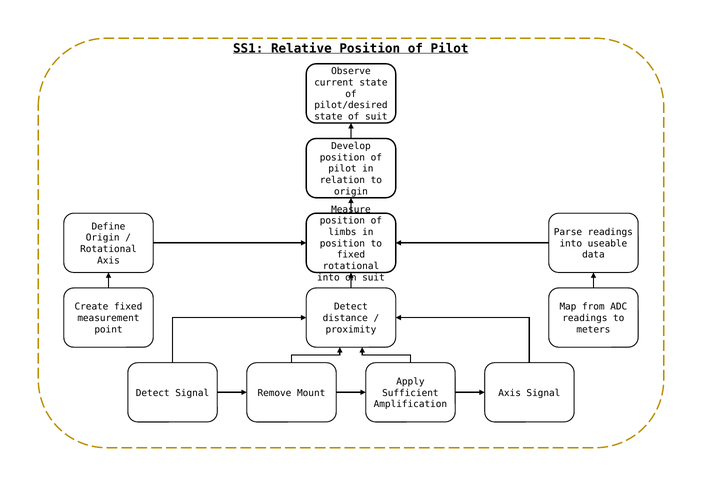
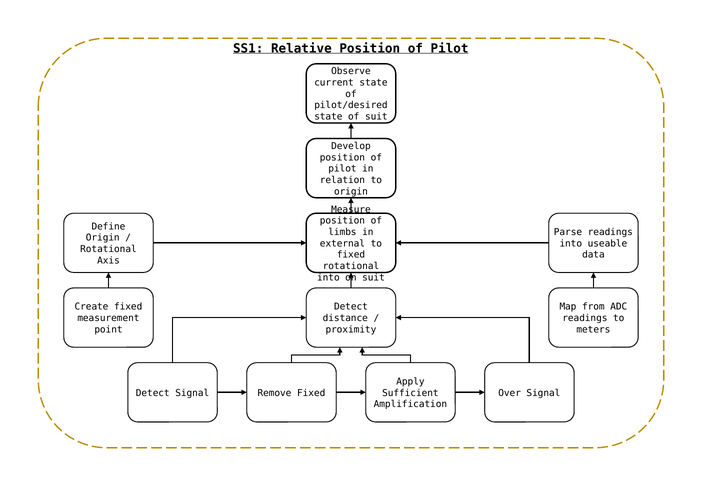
position at (342, 243): position -> external
Remove Mount: Mount -> Fixed
Axis at (510, 393): Axis -> Over
